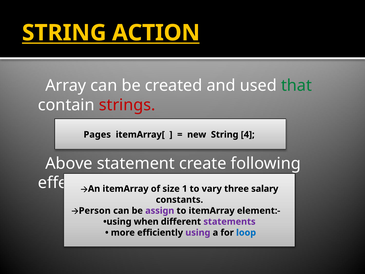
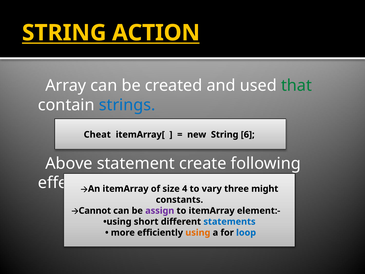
strings colour: red -> blue
Pages: Pages -> Cheat
4: 4 -> 6
1: 1 -> 4
salary: salary -> might
Person: Person -> Cannot
when: when -> short
statements colour: purple -> blue
using at (198, 232) colour: purple -> orange
